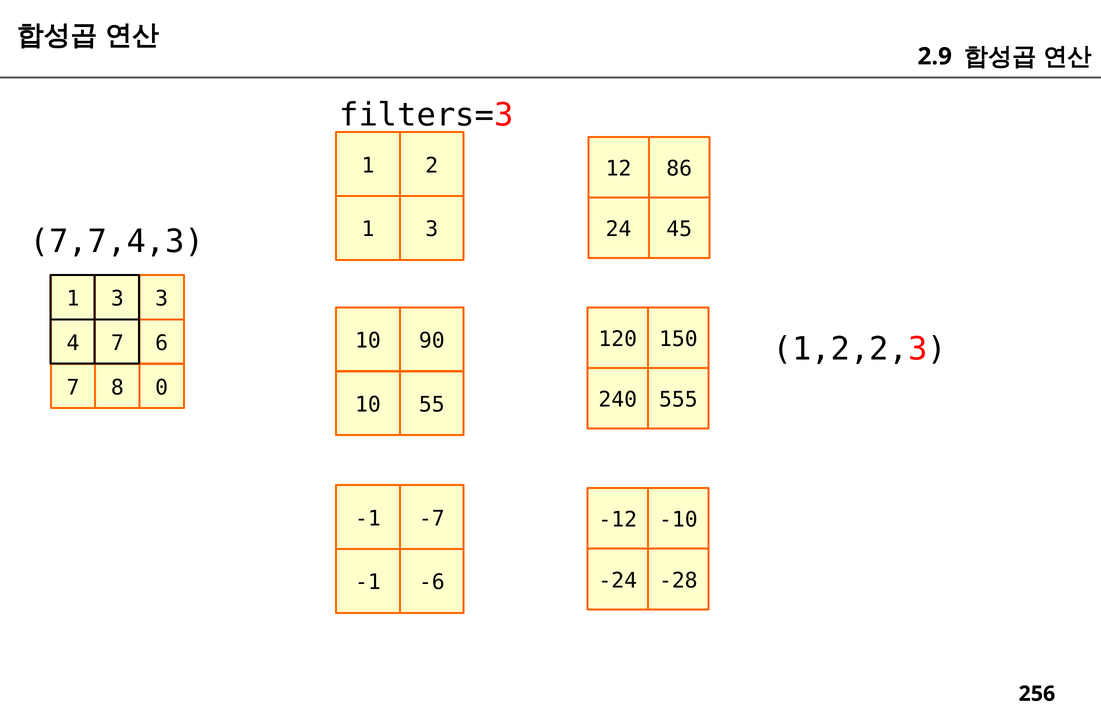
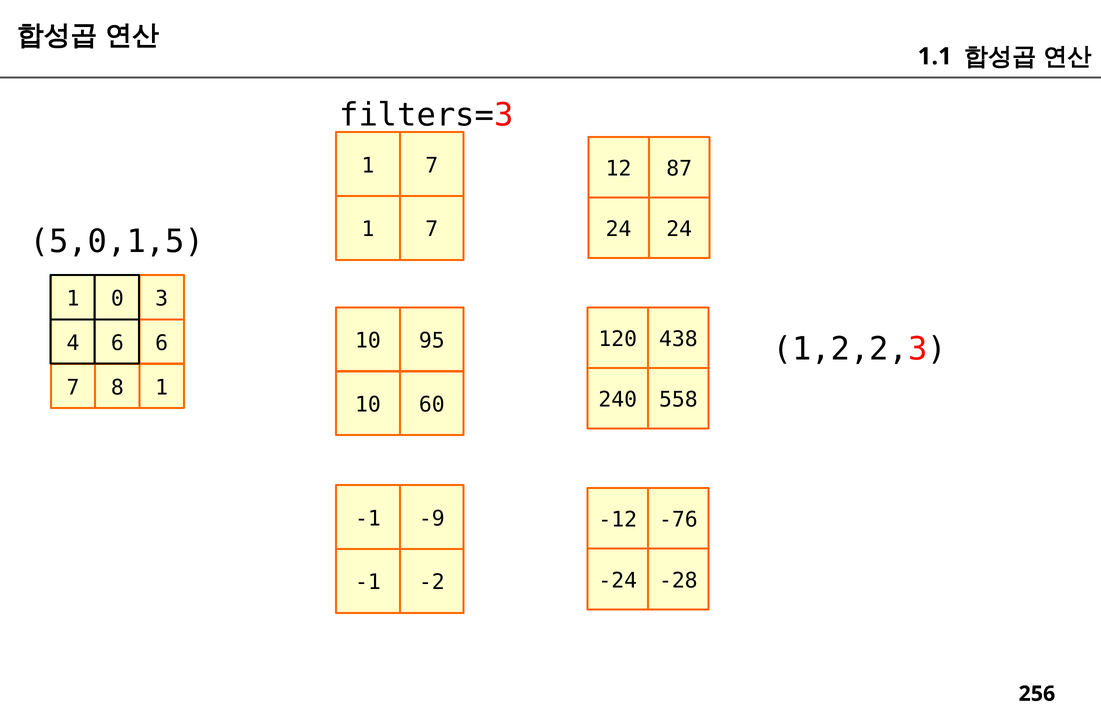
2.9: 2.9 -> 1.1
2 at (432, 166): 2 -> 7
86: 86 -> 87
3 at (432, 229): 3 -> 7
24 45: 45 -> 24
7,7,4,3: 7,7,4,3 -> 5,0,1,5
3 at (117, 299): 3 -> 0
150: 150 -> 438
90: 90 -> 95
4 7: 7 -> 6
8 0: 0 -> 1
555: 555 -> 558
55: 55 -> 60
-7: -7 -> -9
-10: -10 -> -76
-6: -6 -> -2
